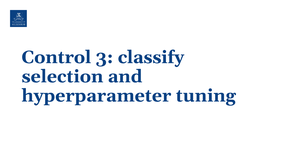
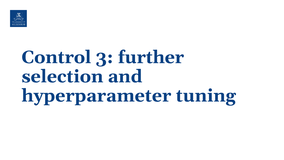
classify: classify -> further
